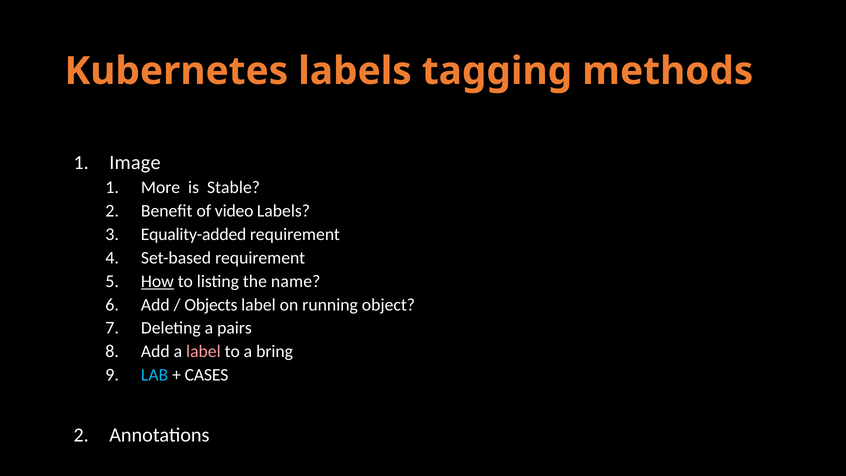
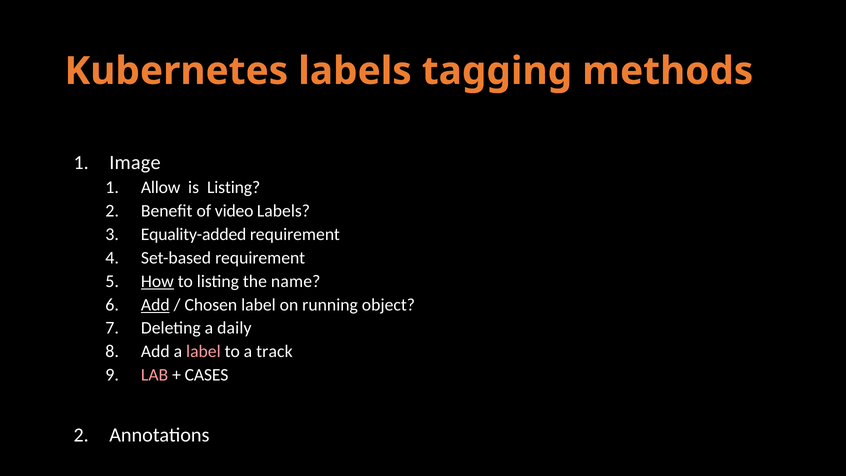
More: More -> Allow
is Stable: Stable -> Listing
Add at (155, 305) underline: none -> present
Objects: Objects -> Chosen
pairs: pairs -> daily
bring: bring -> track
LAB colour: light blue -> pink
